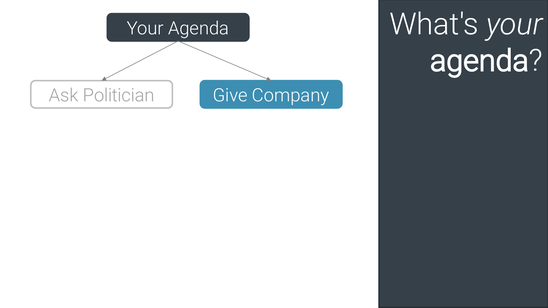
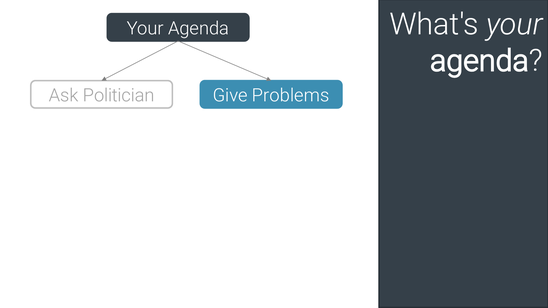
Company: Company -> Problems
